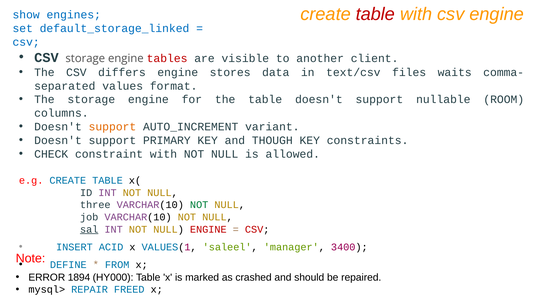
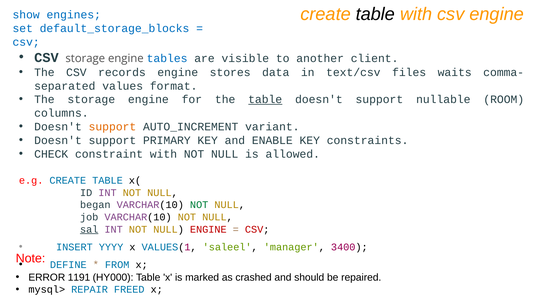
table at (375, 14) colour: red -> black
default_storage_linked: default_storage_linked -> default_storage_blocks
tables colour: red -> blue
differs: differs -> records
table at (265, 99) underline: none -> present
THOUGH: THOUGH -> ENABLE
three: three -> began
ACID: ACID -> YYYY
1894: 1894 -> 1191
